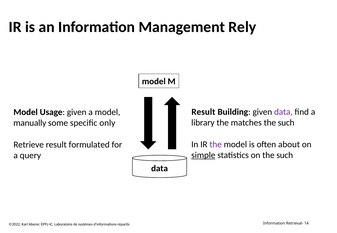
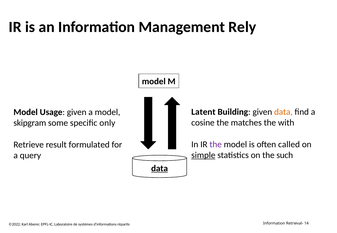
Result at (203, 112): Result -> Latent
data at (283, 112) colour: purple -> orange
library: library -> cosine
matches the such: such -> with
manually: manually -> skipgram
about: about -> called
data at (160, 169) underline: none -> present
